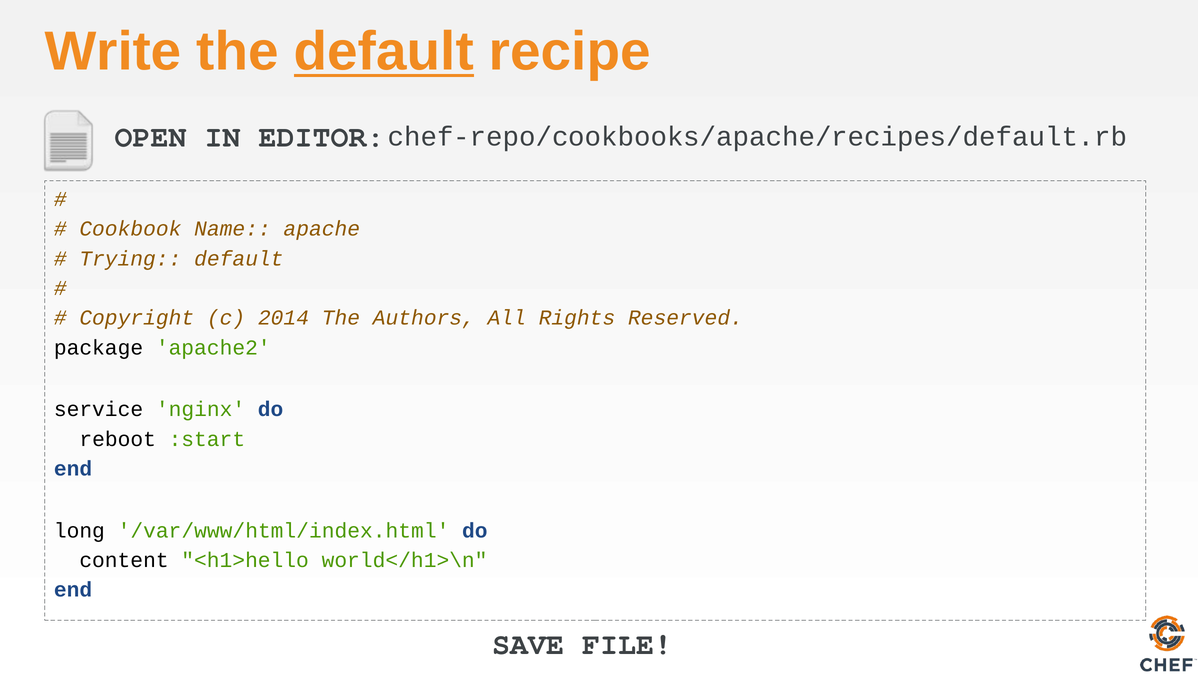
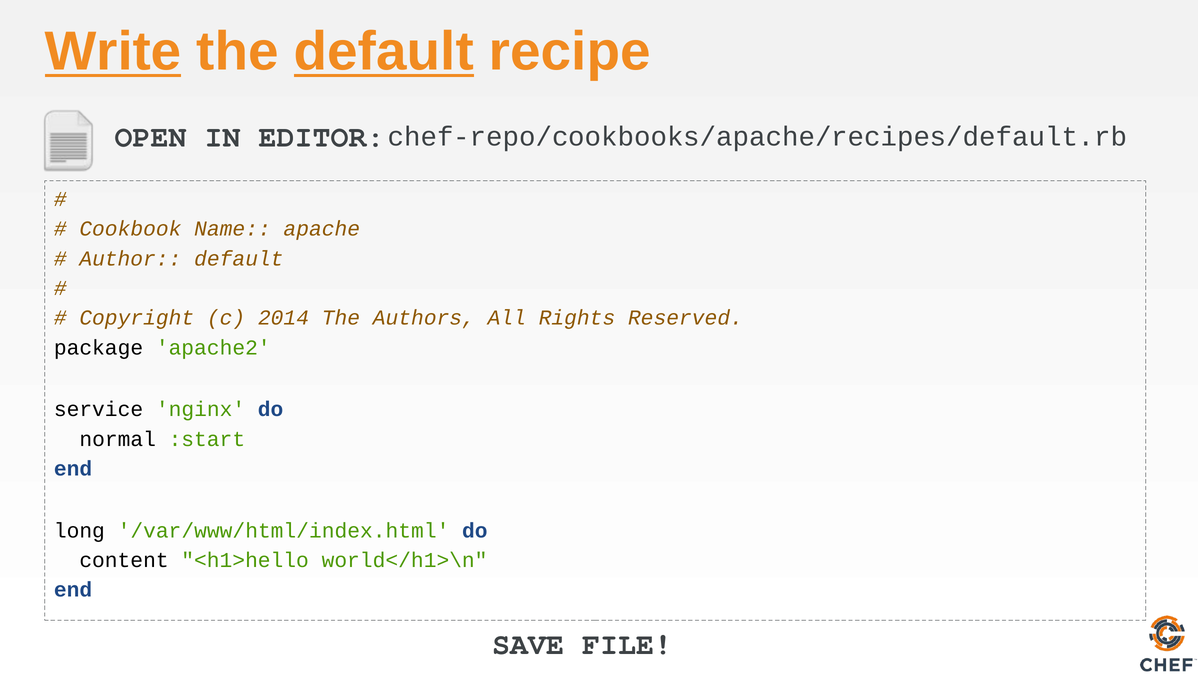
Write underline: none -> present
Trying: Trying -> Author
reboot: reboot -> normal
